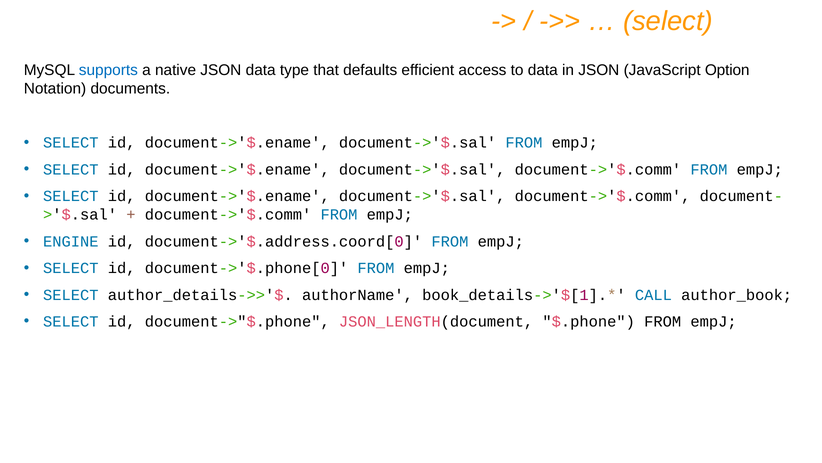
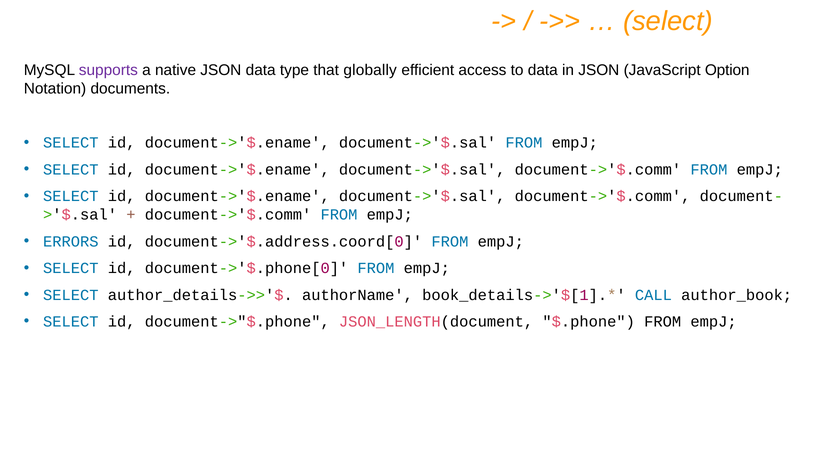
supports colour: blue -> purple
defaults: defaults -> globally
ENGINE: ENGINE -> ERRORS
